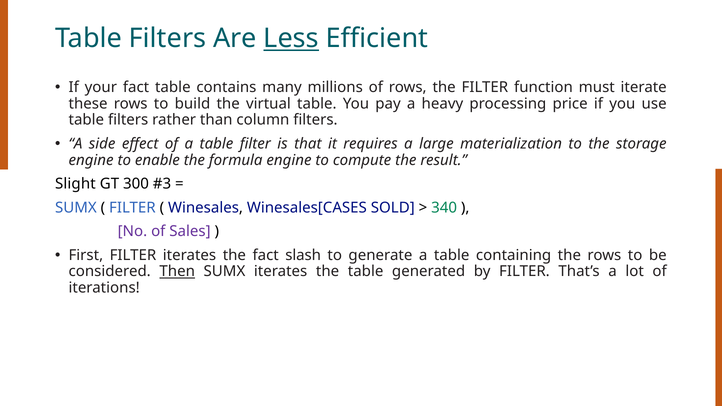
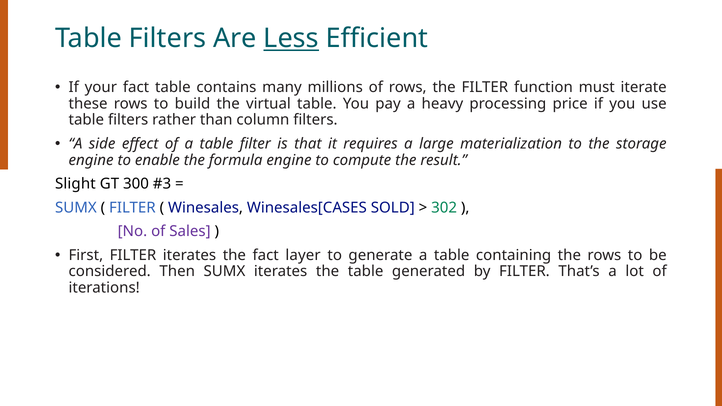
340: 340 -> 302
slash: slash -> layer
Then underline: present -> none
